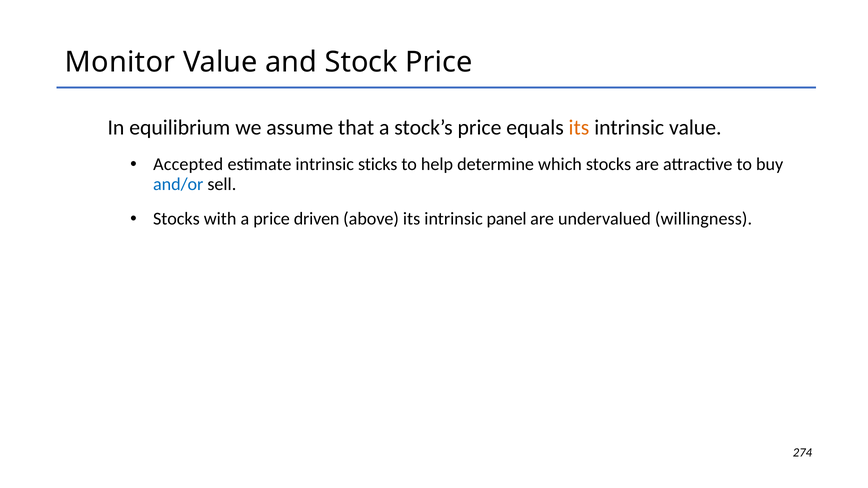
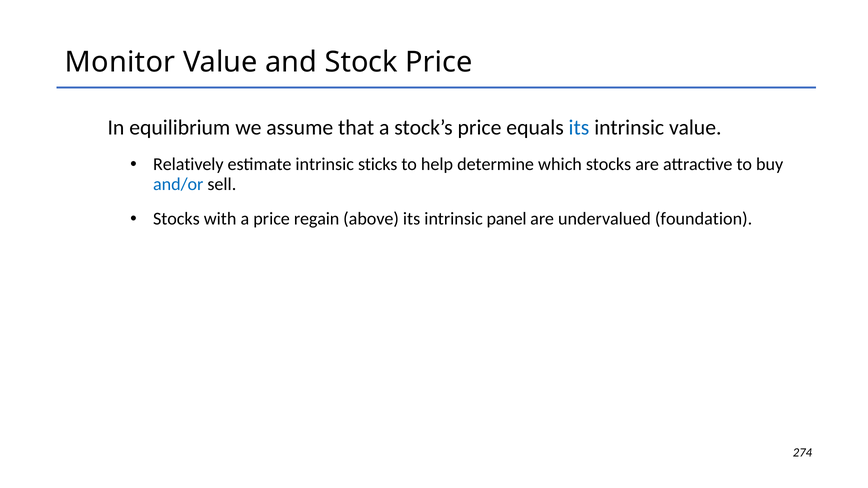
its at (579, 128) colour: orange -> blue
Accepted: Accepted -> Relatively
driven: driven -> regain
willingness: willingness -> foundation
